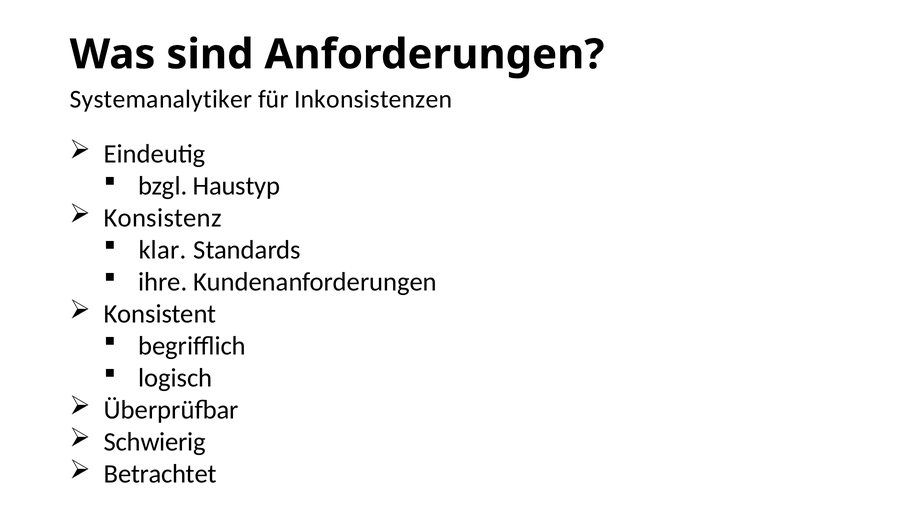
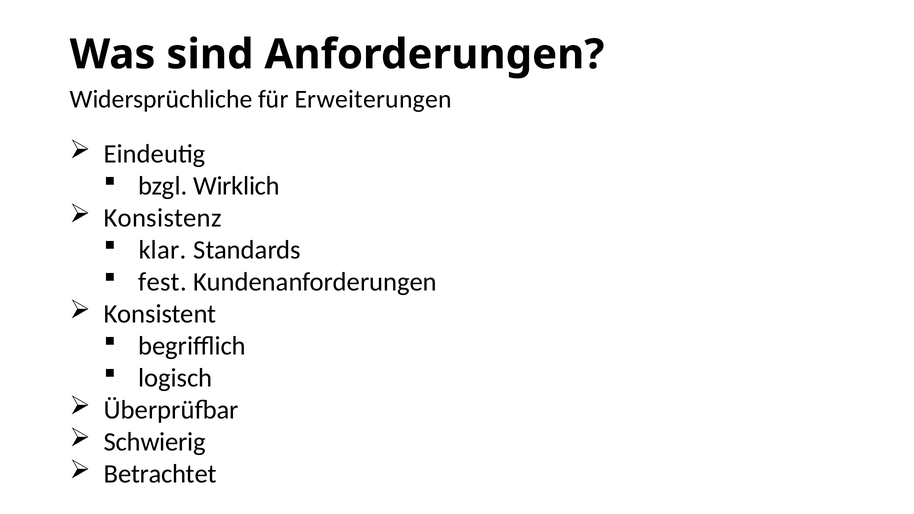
Systemanalytiker: Systemanalytiker -> Widersprüchliche
Inkonsistenzen: Inkonsistenzen -> Erweiterungen
Haustyp: Haustyp -> Wirklich
ihre: ihre -> fest
